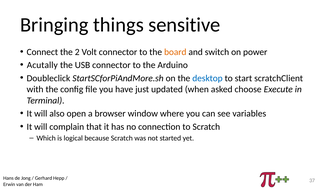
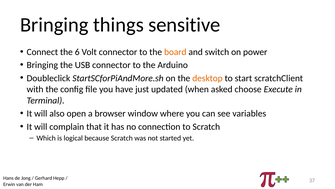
2: 2 -> 6
Acutally at (42, 65): Acutally -> Bringing
desktop colour: blue -> orange
